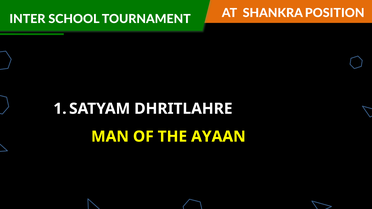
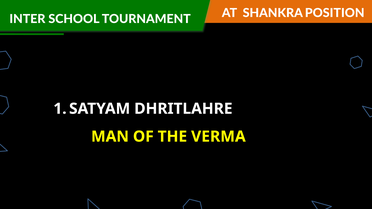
AYAAN: AYAAN -> VERMA
